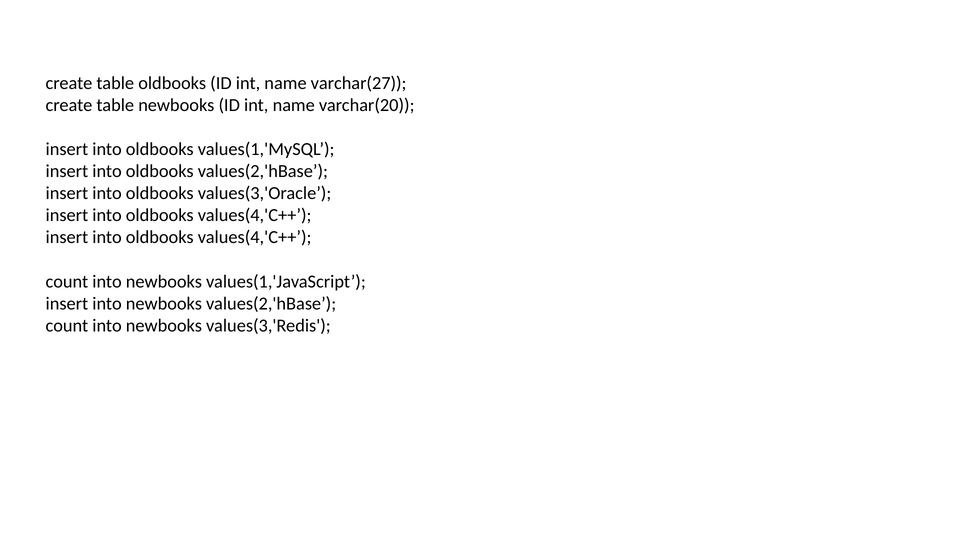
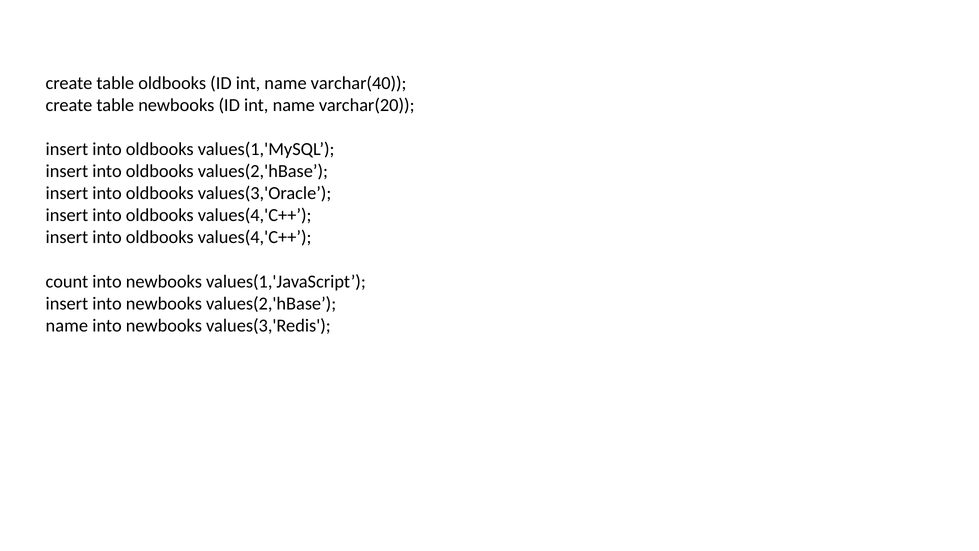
varchar(27: varchar(27 -> varchar(40
count at (67, 325): count -> name
